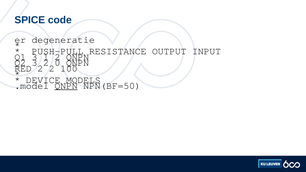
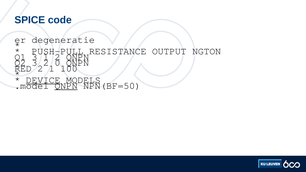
INPUT: INPUT -> NGTON
2 2: 2 -> 1
DEVICE underline: none -> present
